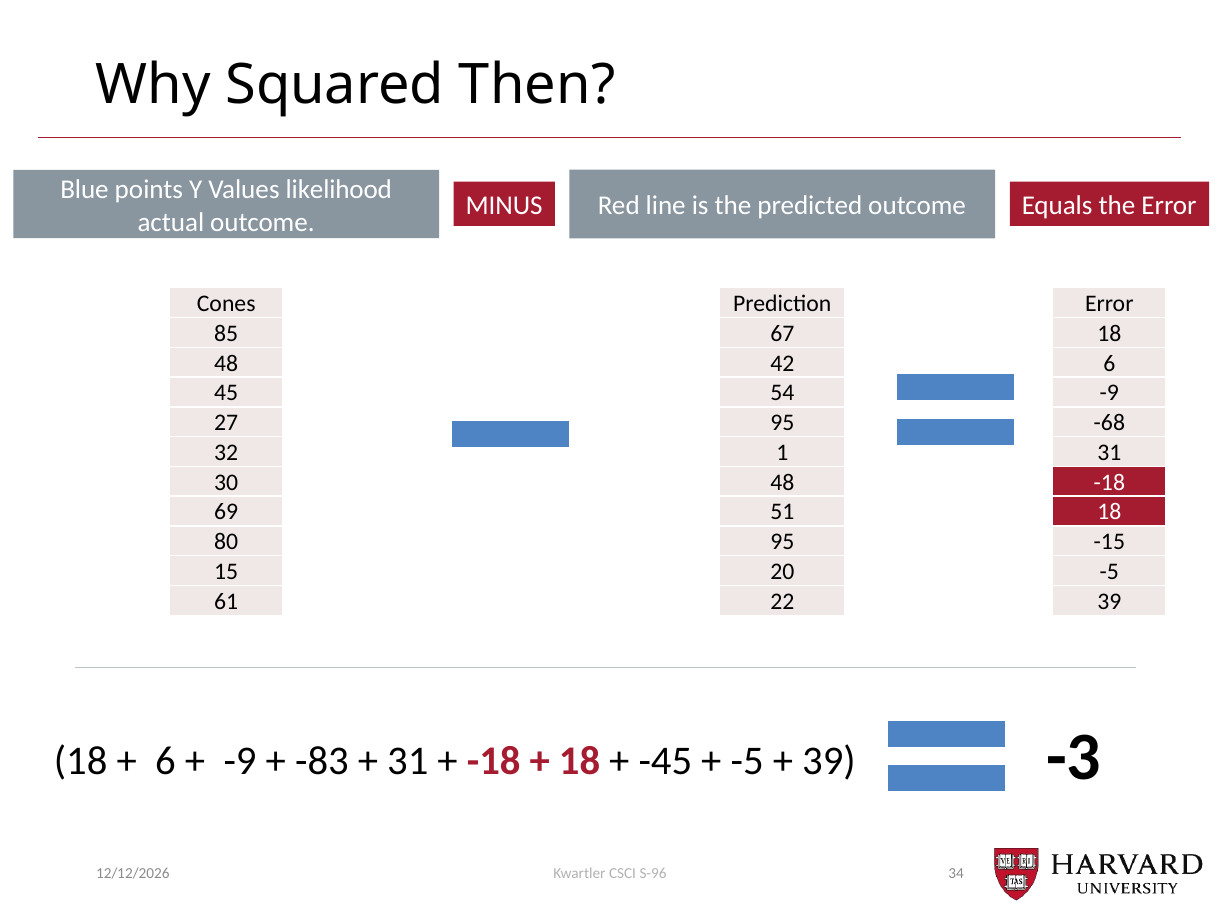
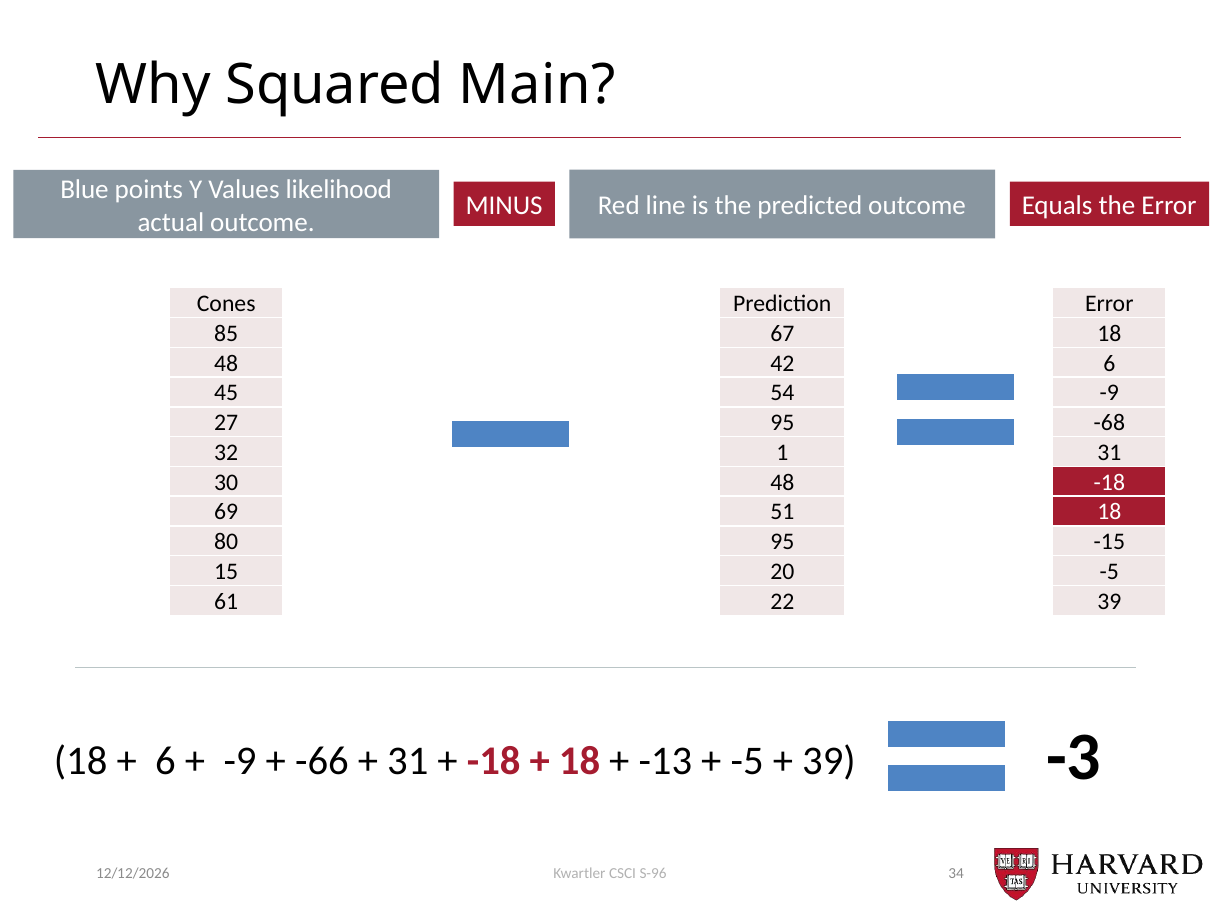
Then: Then -> Main
-83: -83 -> -66
-45: -45 -> -13
